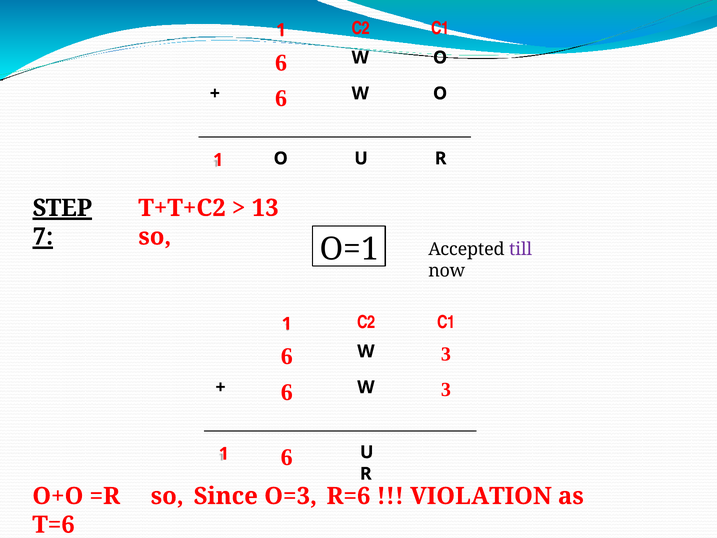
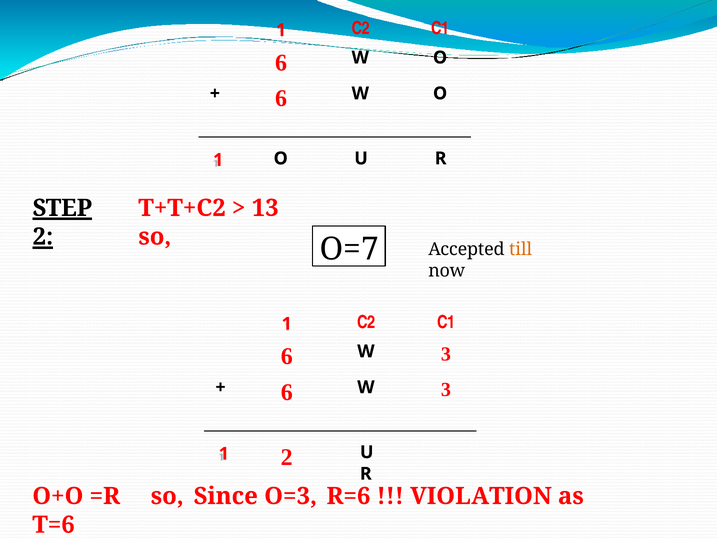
7 at (43, 237): 7 -> 2
O=1: O=1 -> O=7
till colour: purple -> orange
6 at (287, 457): 6 -> 2
